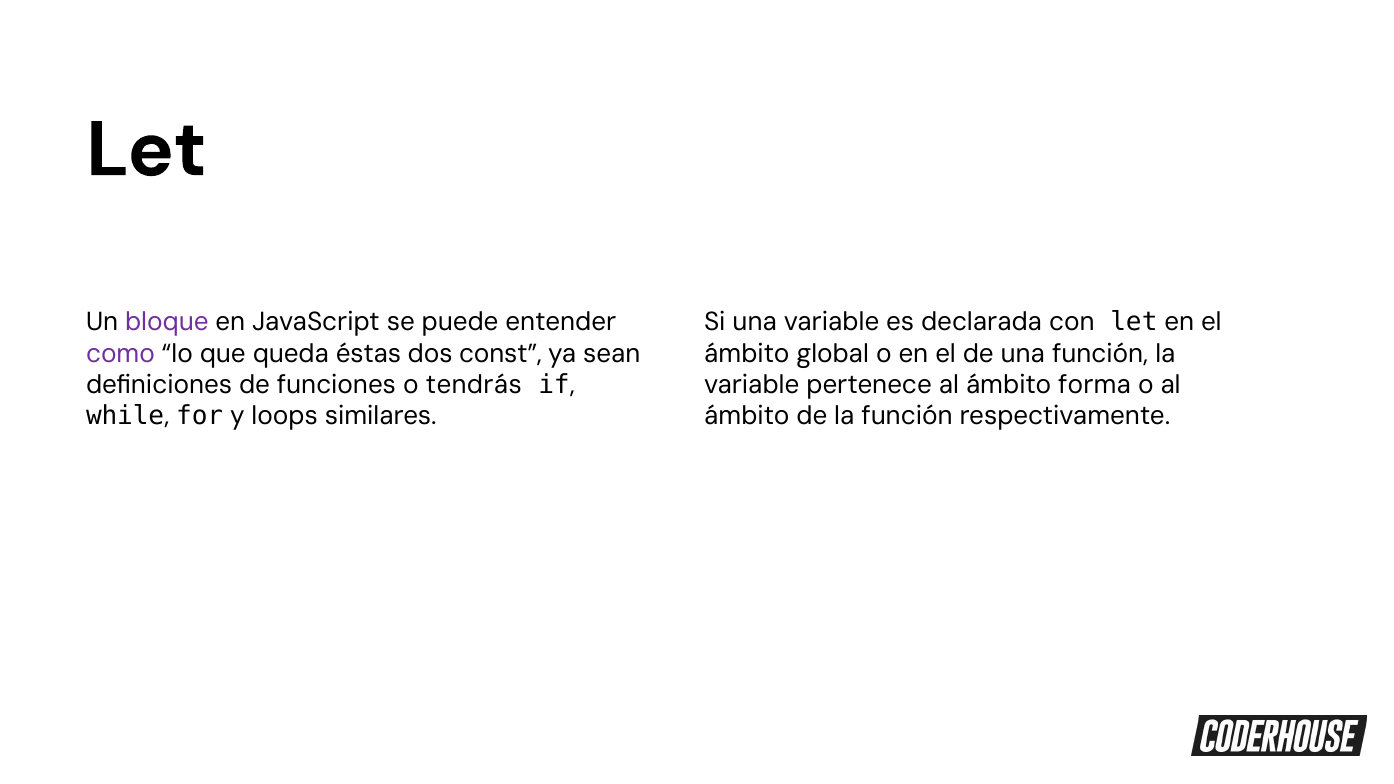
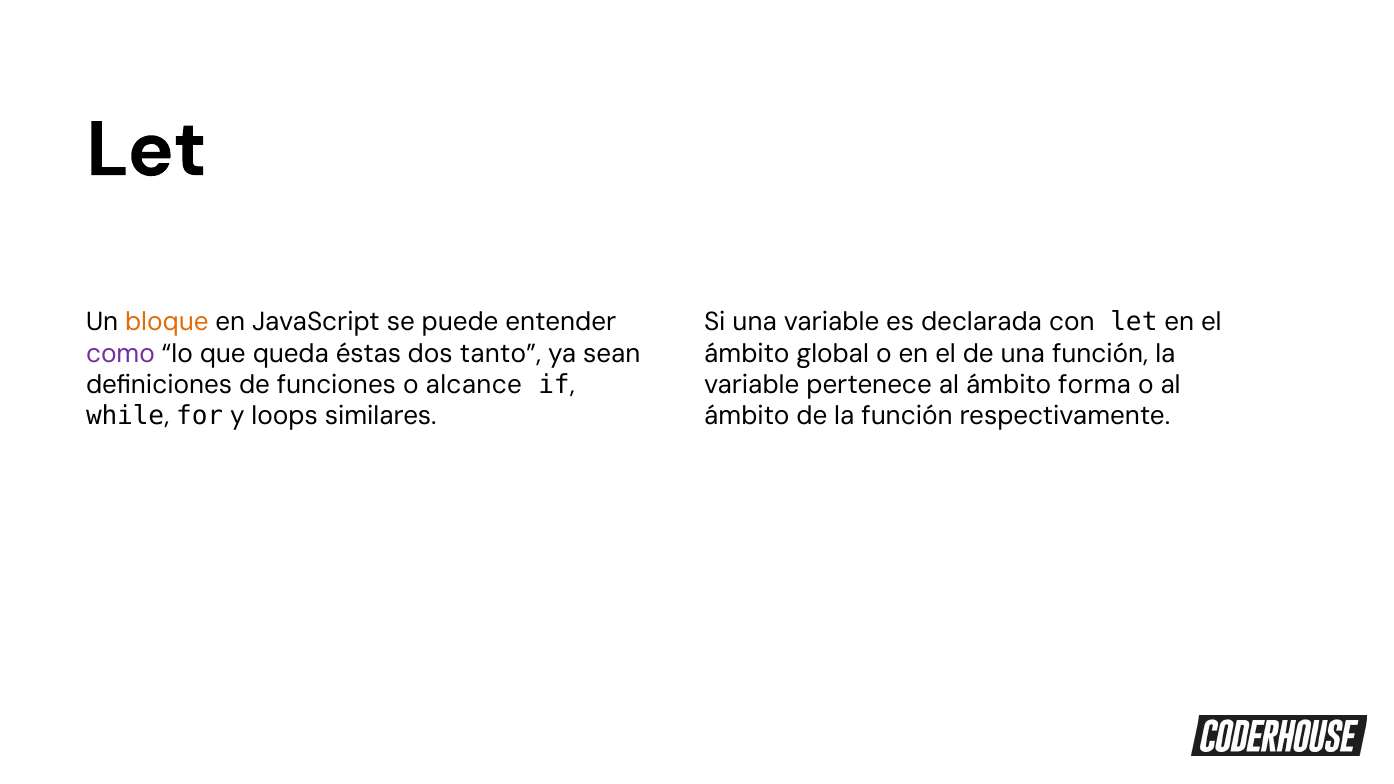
bloque colour: purple -> orange
const: const -> tanto
tendrás: tendrás -> alcance
